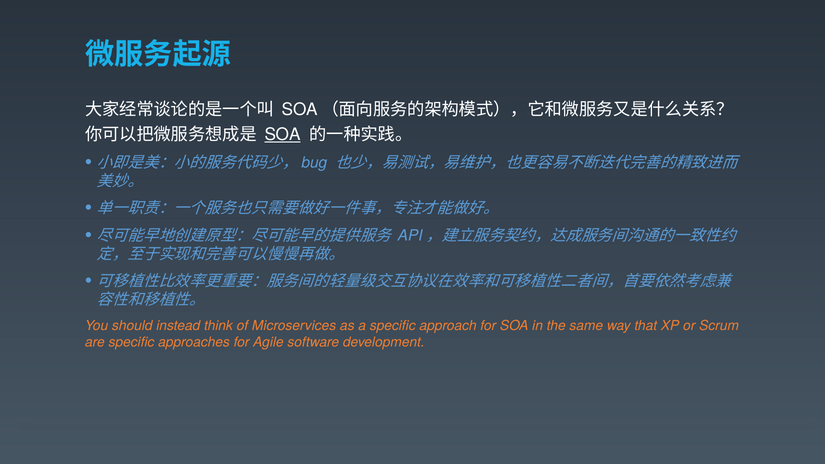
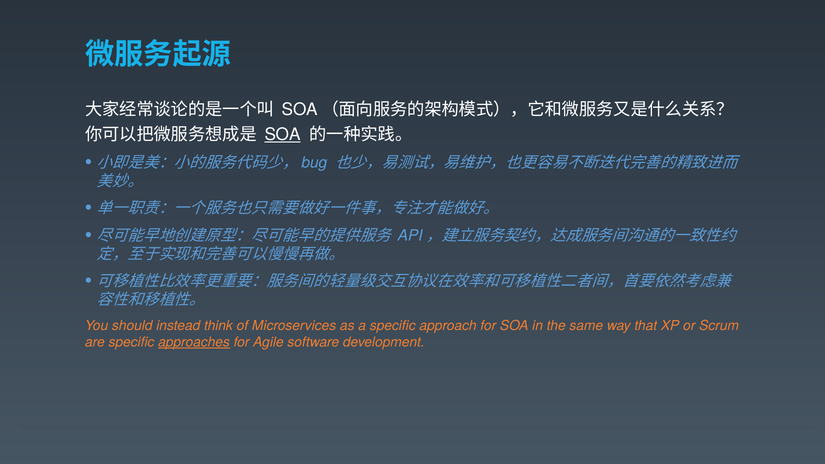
approaches underline: none -> present
